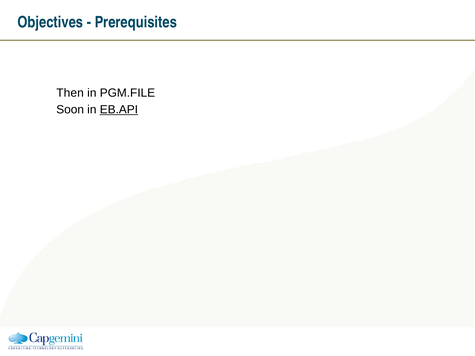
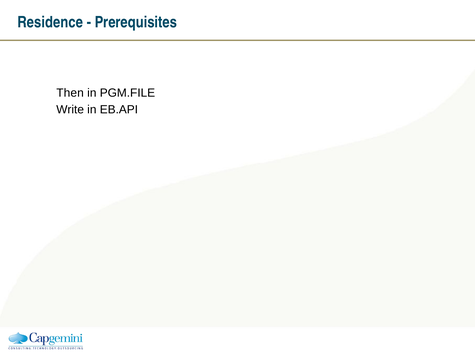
Objectives: Objectives -> Residence
Soon: Soon -> Write
EB.API underline: present -> none
